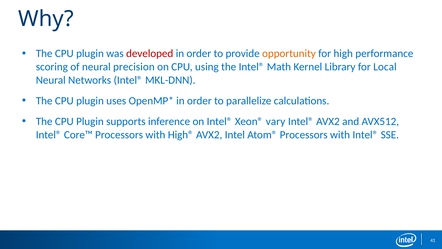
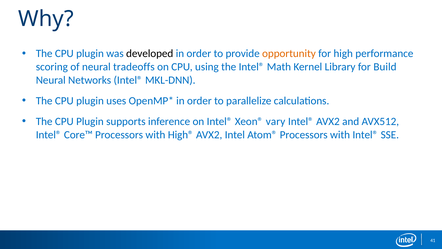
developed colour: red -> black
precision: precision -> tradeoffs
Local: Local -> Build
